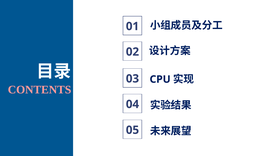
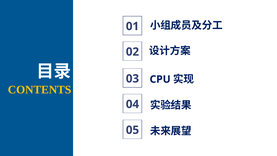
CONTENTS colour: pink -> yellow
